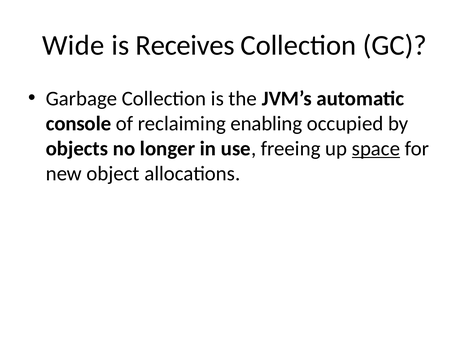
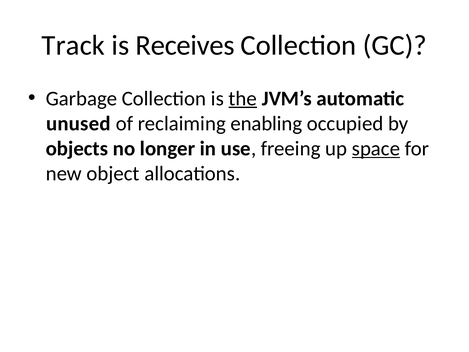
Wide: Wide -> Track
the underline: none -> present
console: console -> unused
